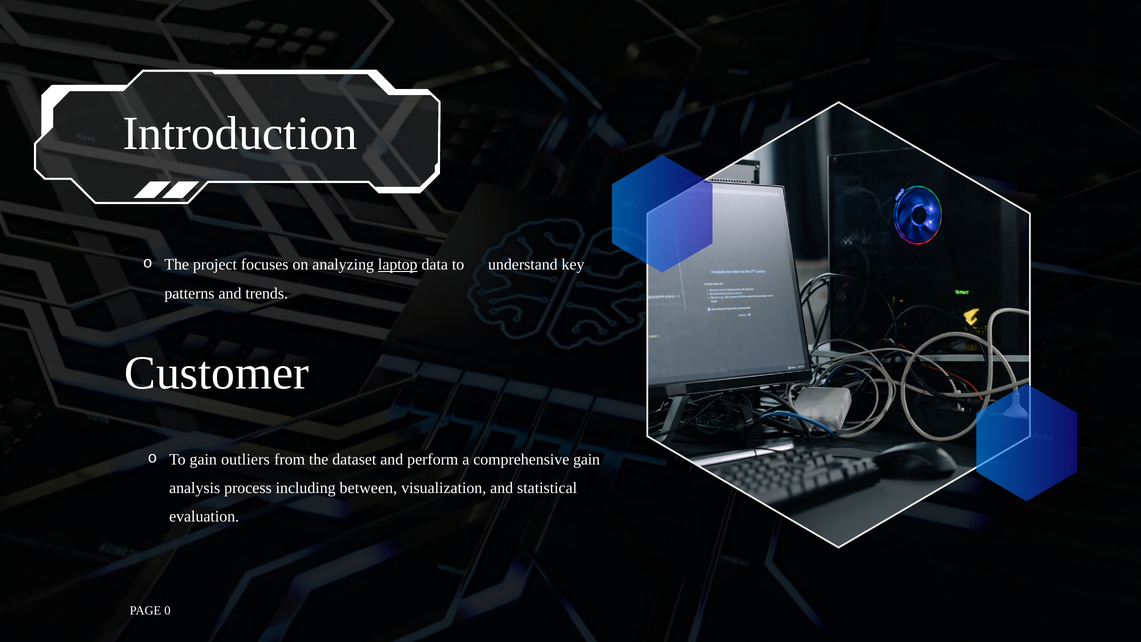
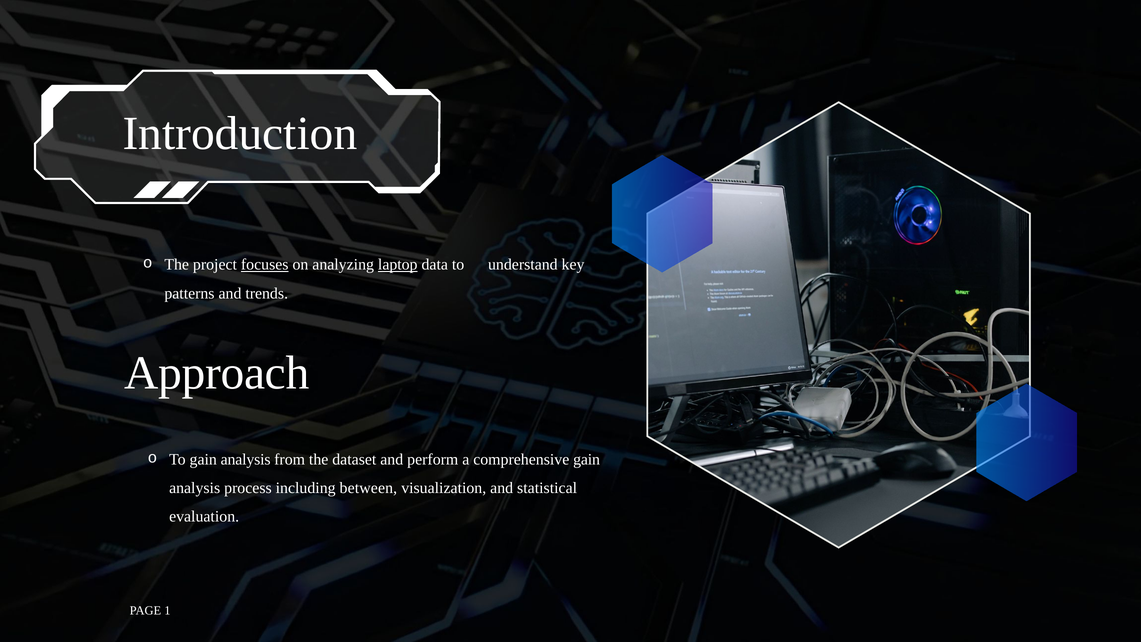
focuses underline: none -> present
Customer: Customer -> Approach
To gain outliers: outliers -> analysis
0: 0 -> 1
